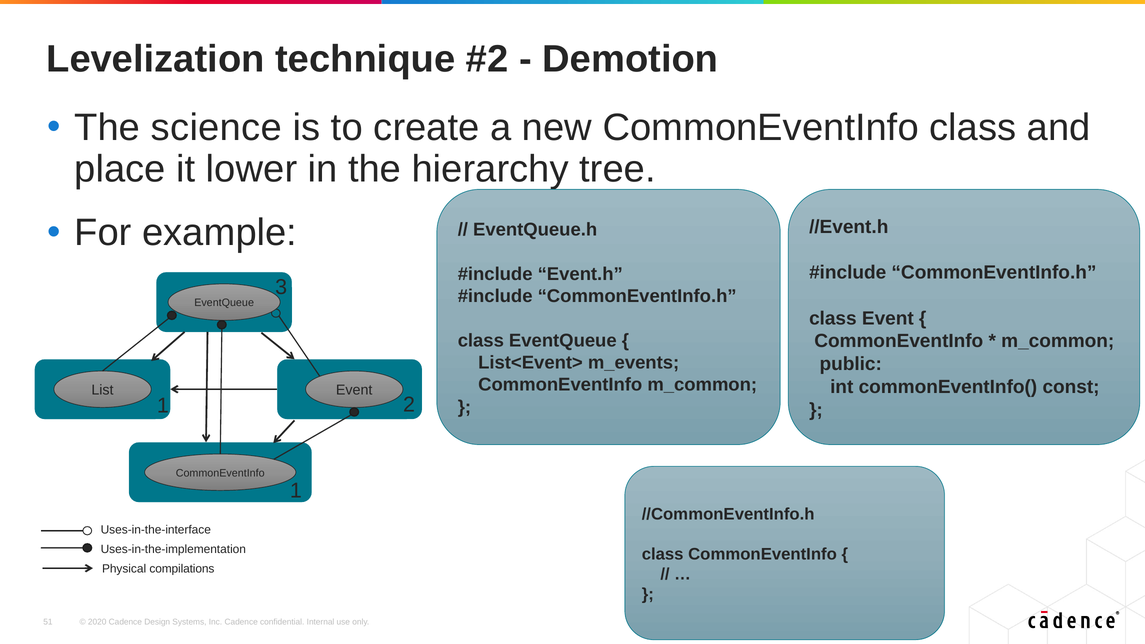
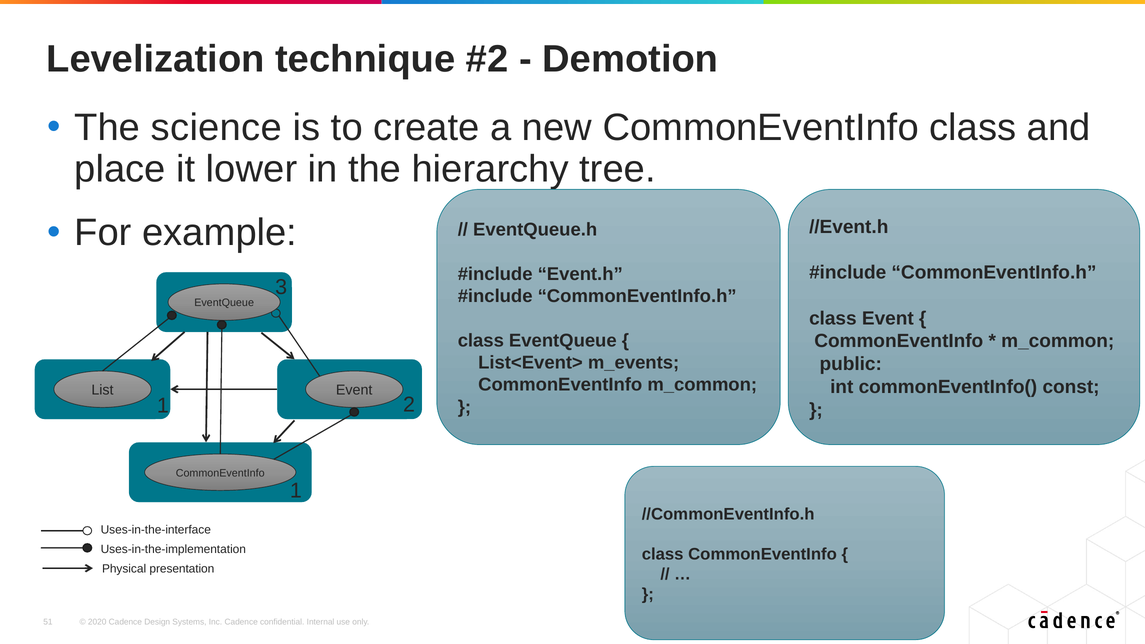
compilations: compilations -> presentation
